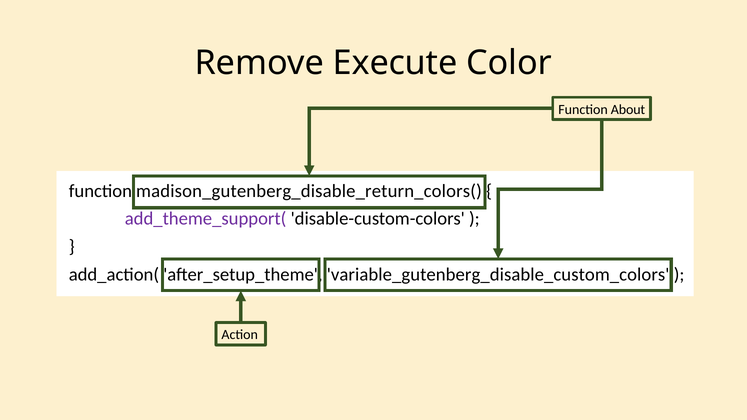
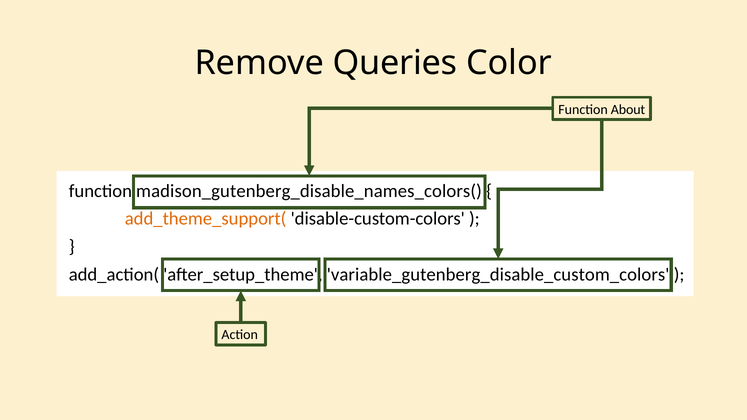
Execute: Execute -> Queries
madison_gutenberg_disable_return_colors(: madison_gutenberg_disable_return_colors( -> madison_gutenberg_disable_names_colors(
add_theme_support( colour: purple -> orange
